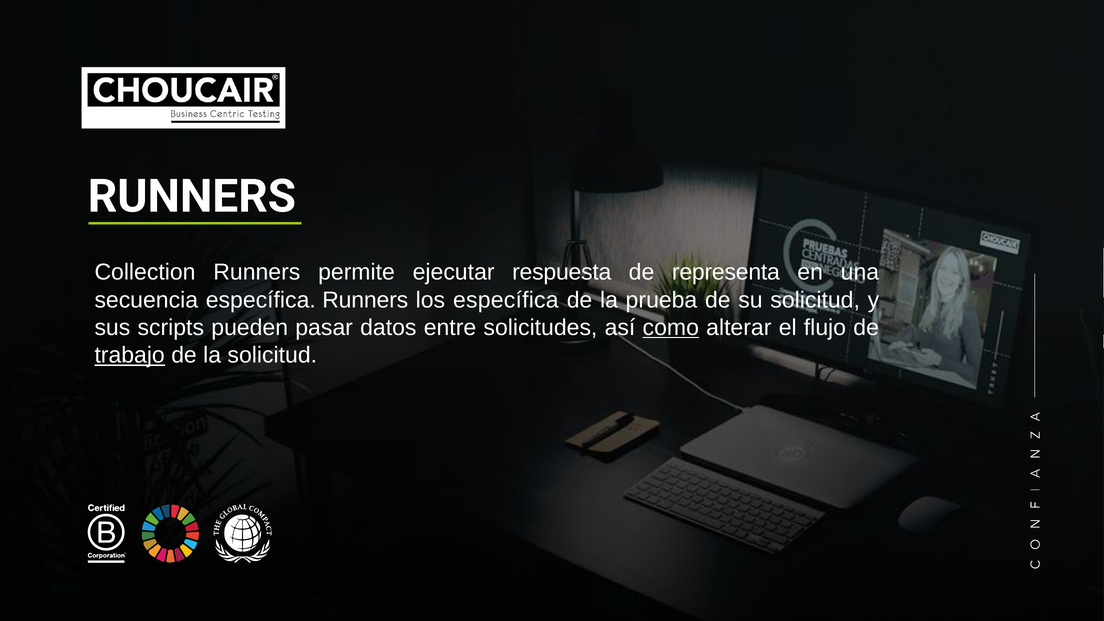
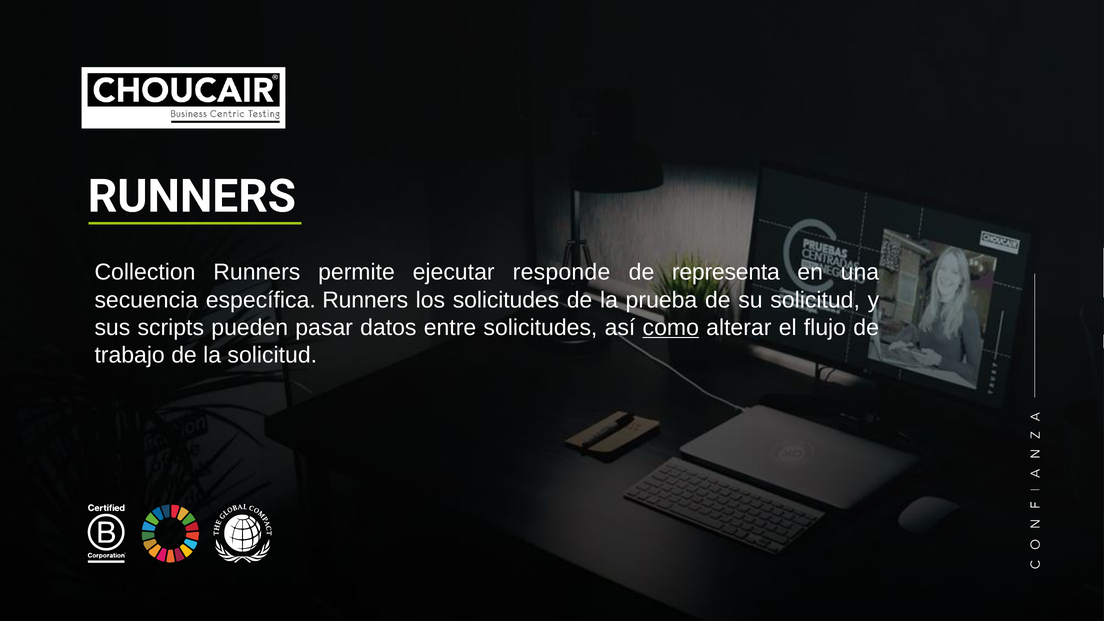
respuesta: respuesta -> responde
los específica: específica -> solicitudes
trabajo underline: present -> none
